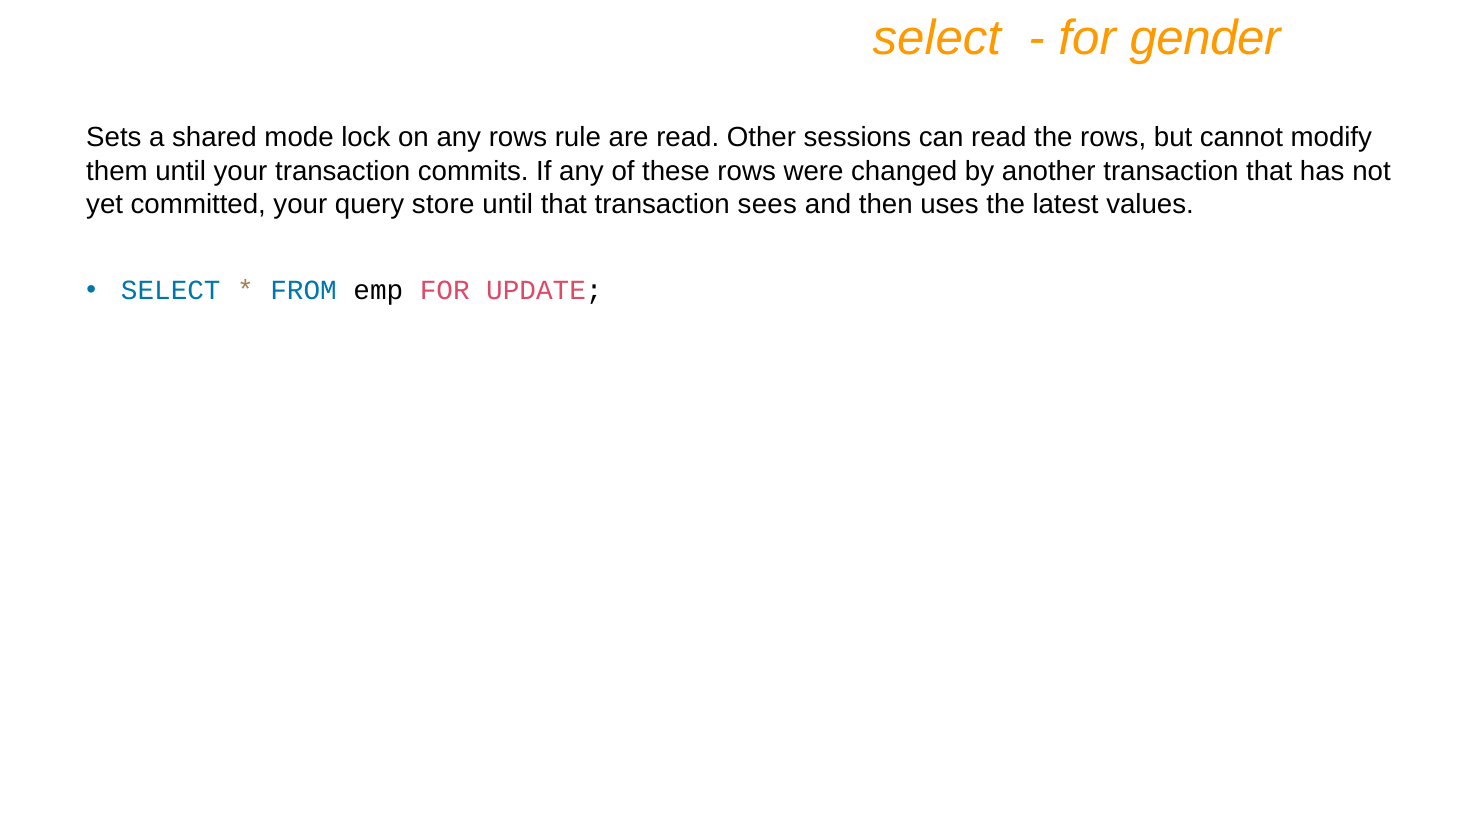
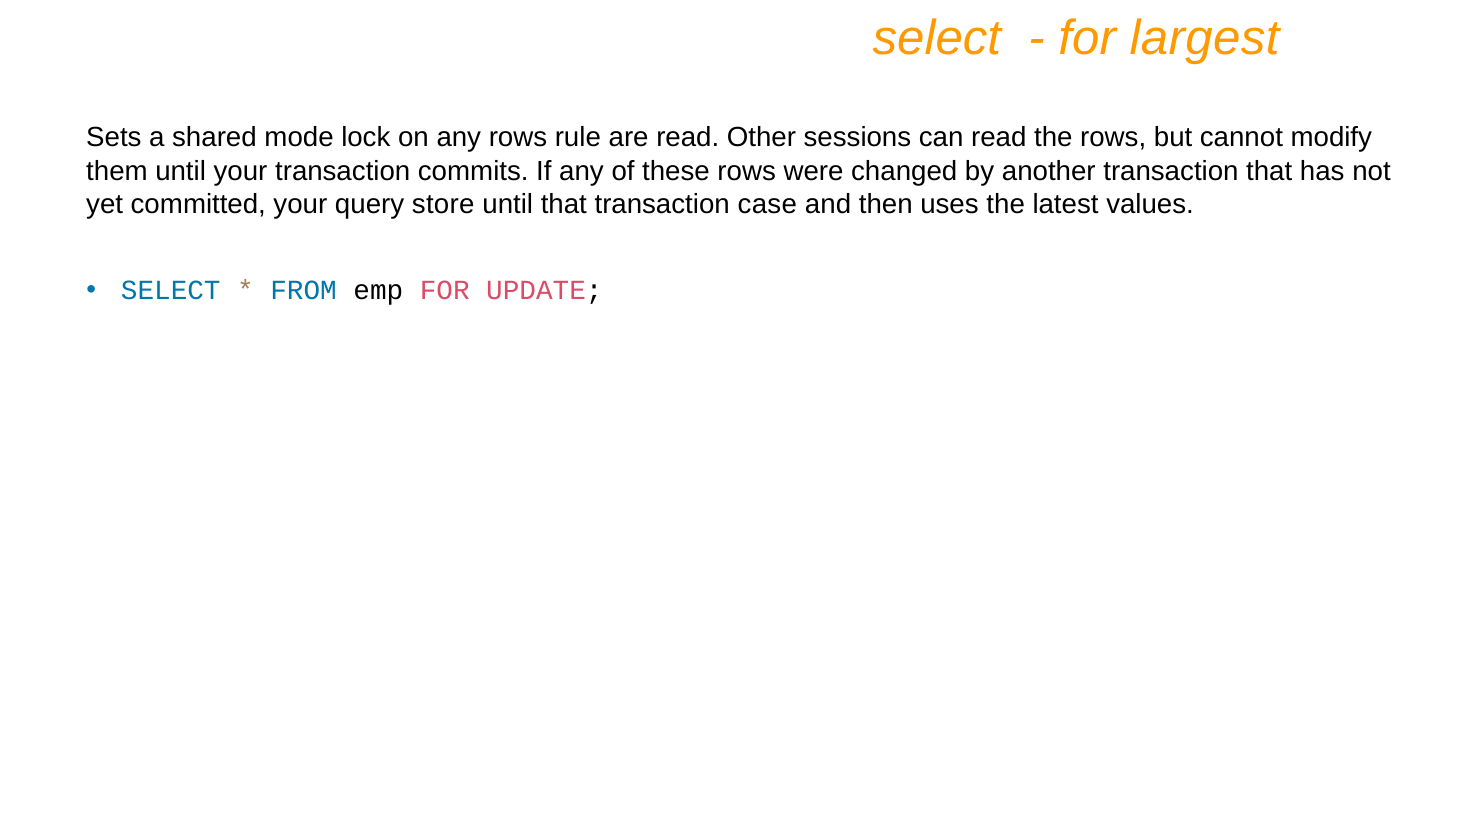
gender: gender -> largest
sees: sees -> case
